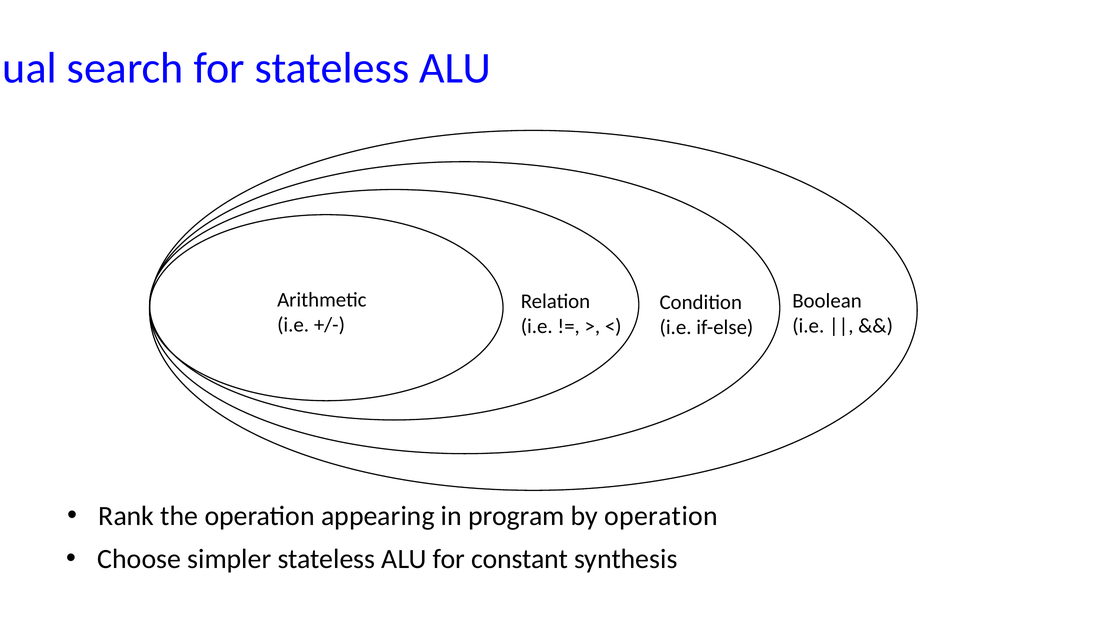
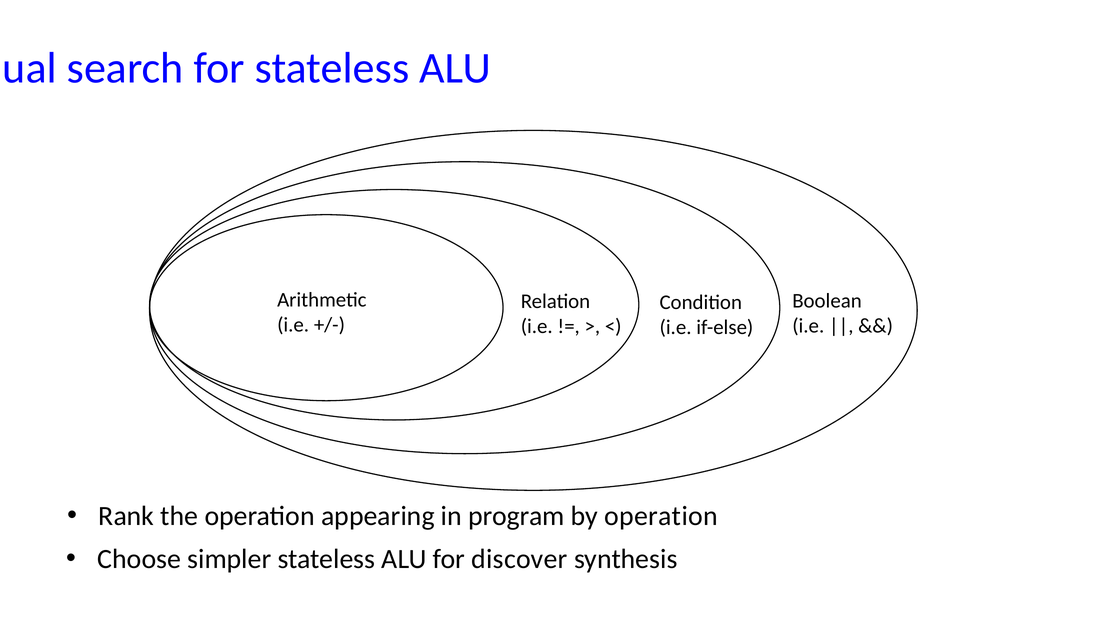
constant: constant -> discover
